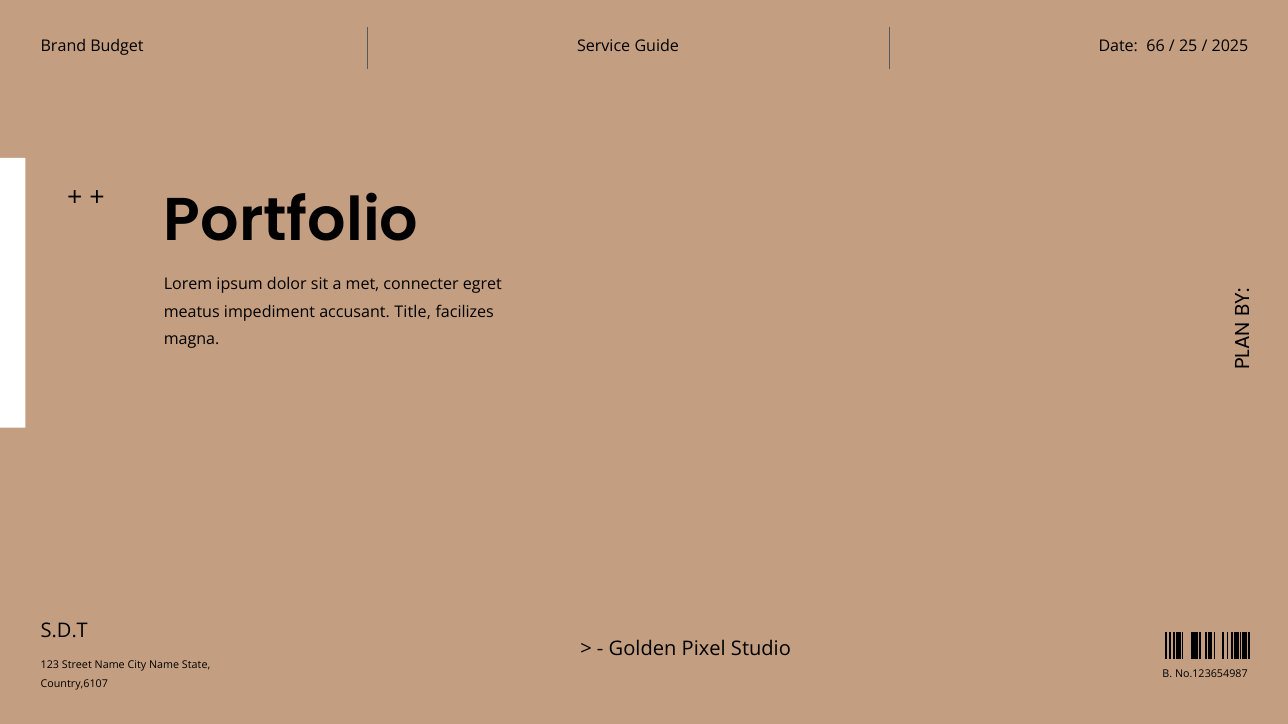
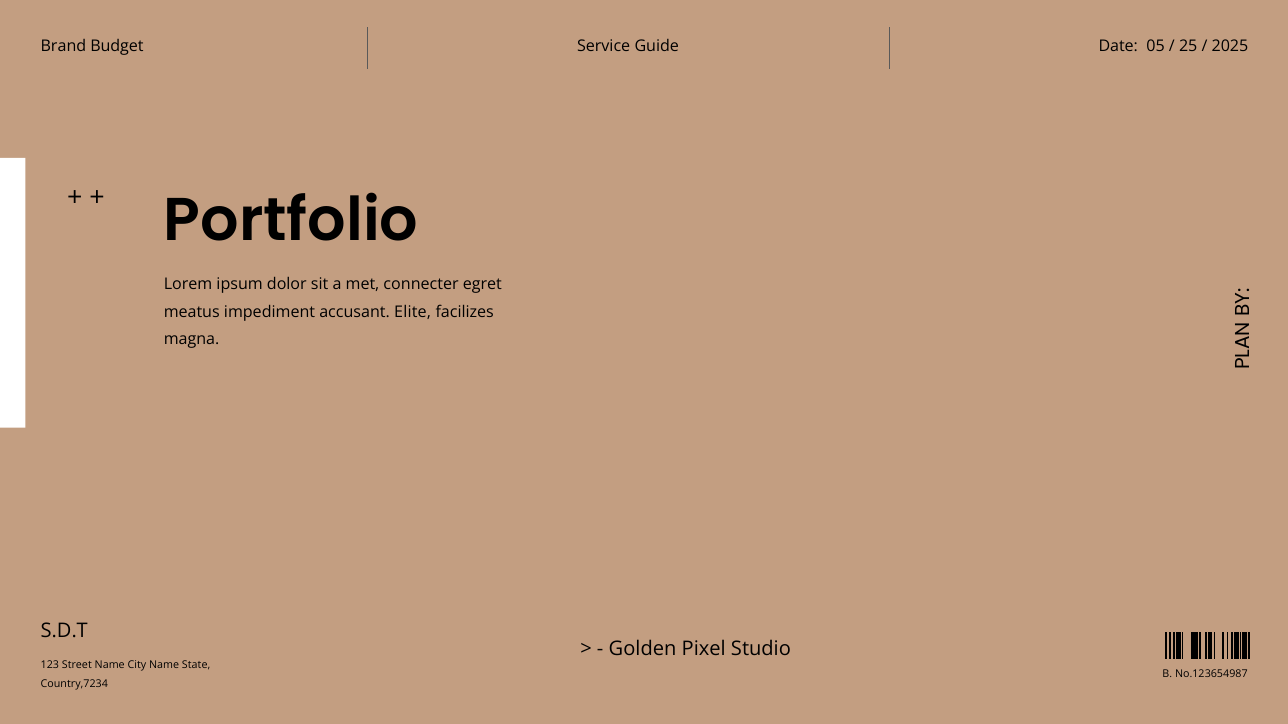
66: 66 -> 05
Title: Title -> Elite
Country,6107: Country,6107 -> Country,7234
